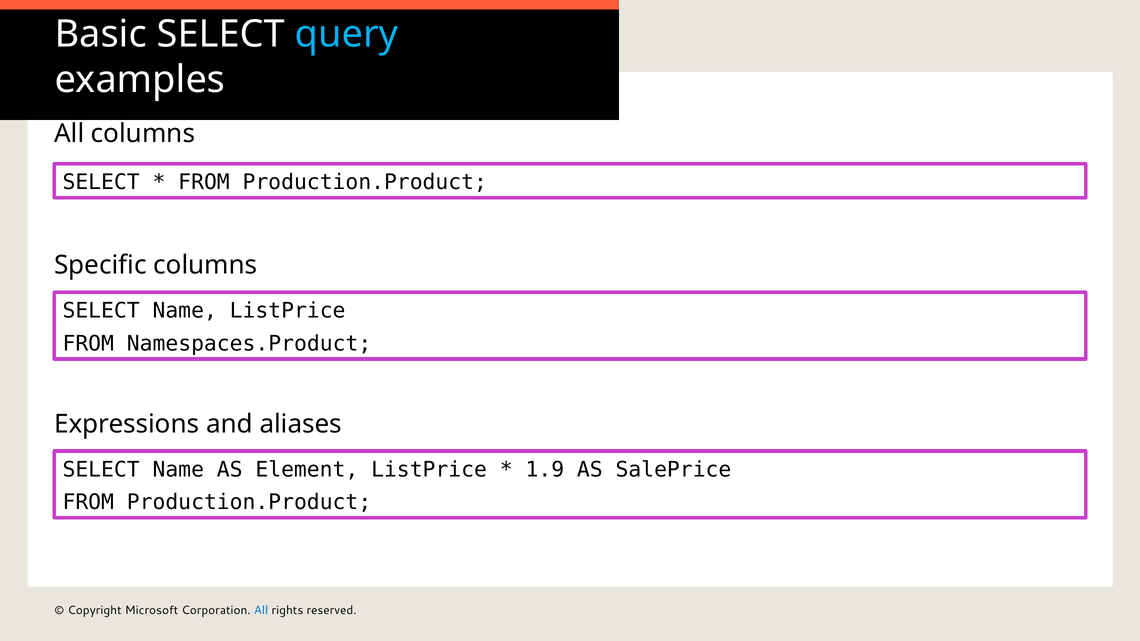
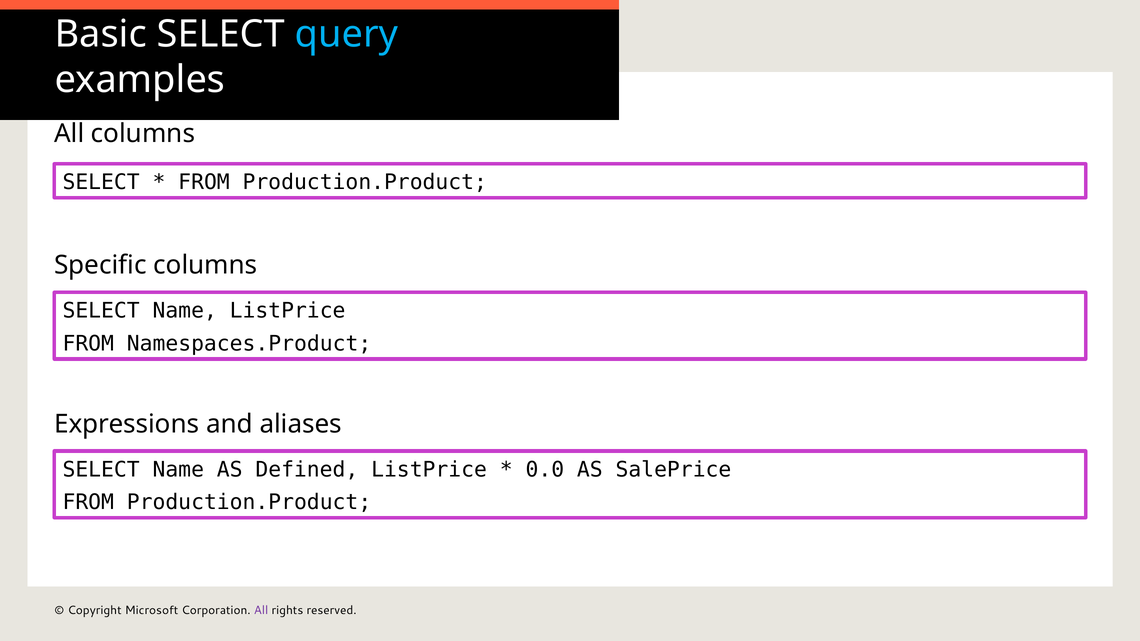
Element: Element -> Defined
1.9: 1.9 -> 0.0
All at (261, 610) colour: blue -> purple
